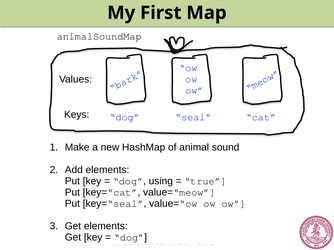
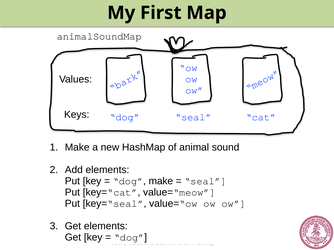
dog using: using -> make
true at (206, 181): true -> seal
